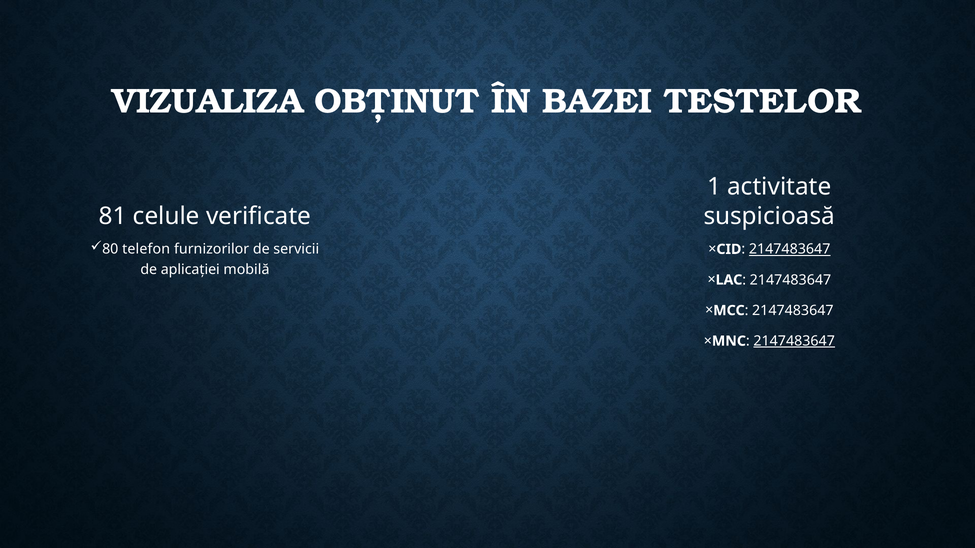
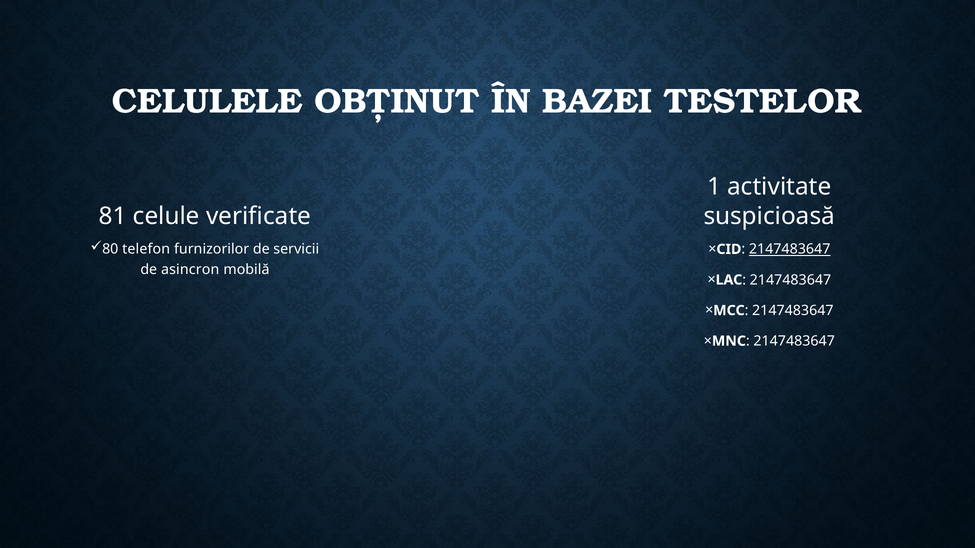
VIZUALIZA: VIZUALIZA -> CELULELE
aplicației: aplicației -> asincron
2147483647 at (794, 341) underline: present -> none
